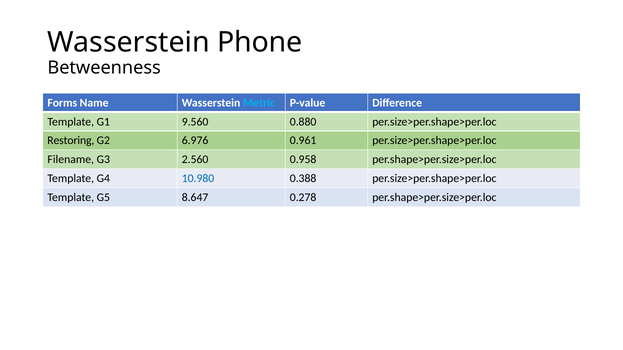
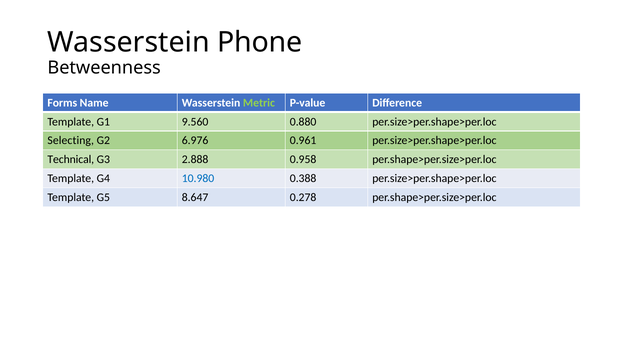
Metric colour: light blue -> light green
Restoring: Restoring -> Selecting
Filename: Filename -> Technical
2.560: 2.560 -> 2.888
